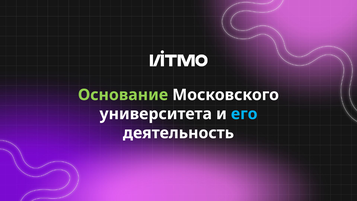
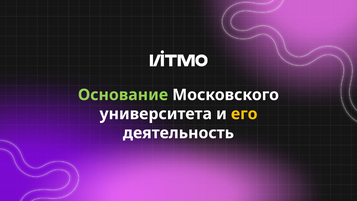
его colour: light blue -> yellow
